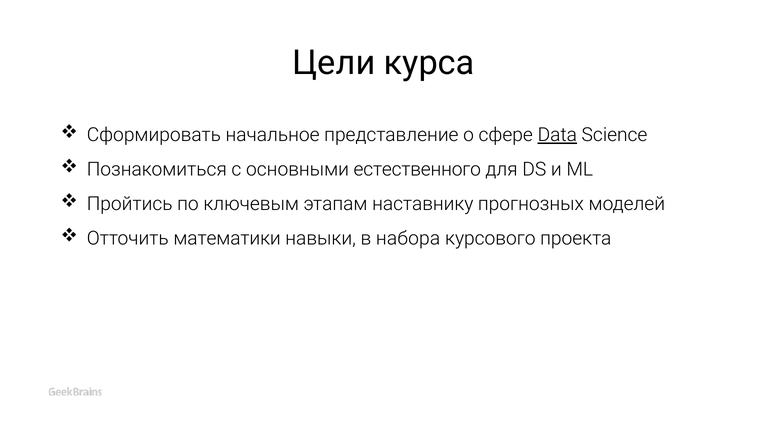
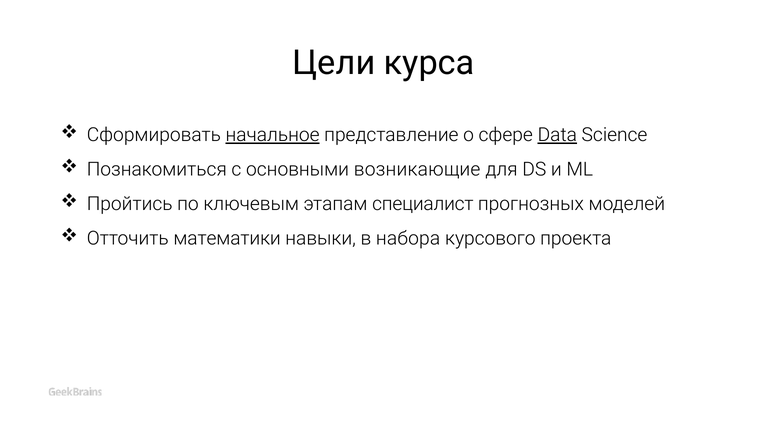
начальное underline: none -> present
естественного: естественного -> возникающие
наставнику: наставнику -> специалист
